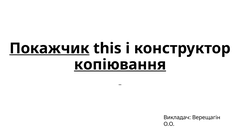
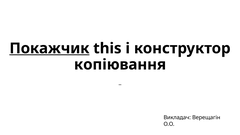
копіювання underline: present -> none
